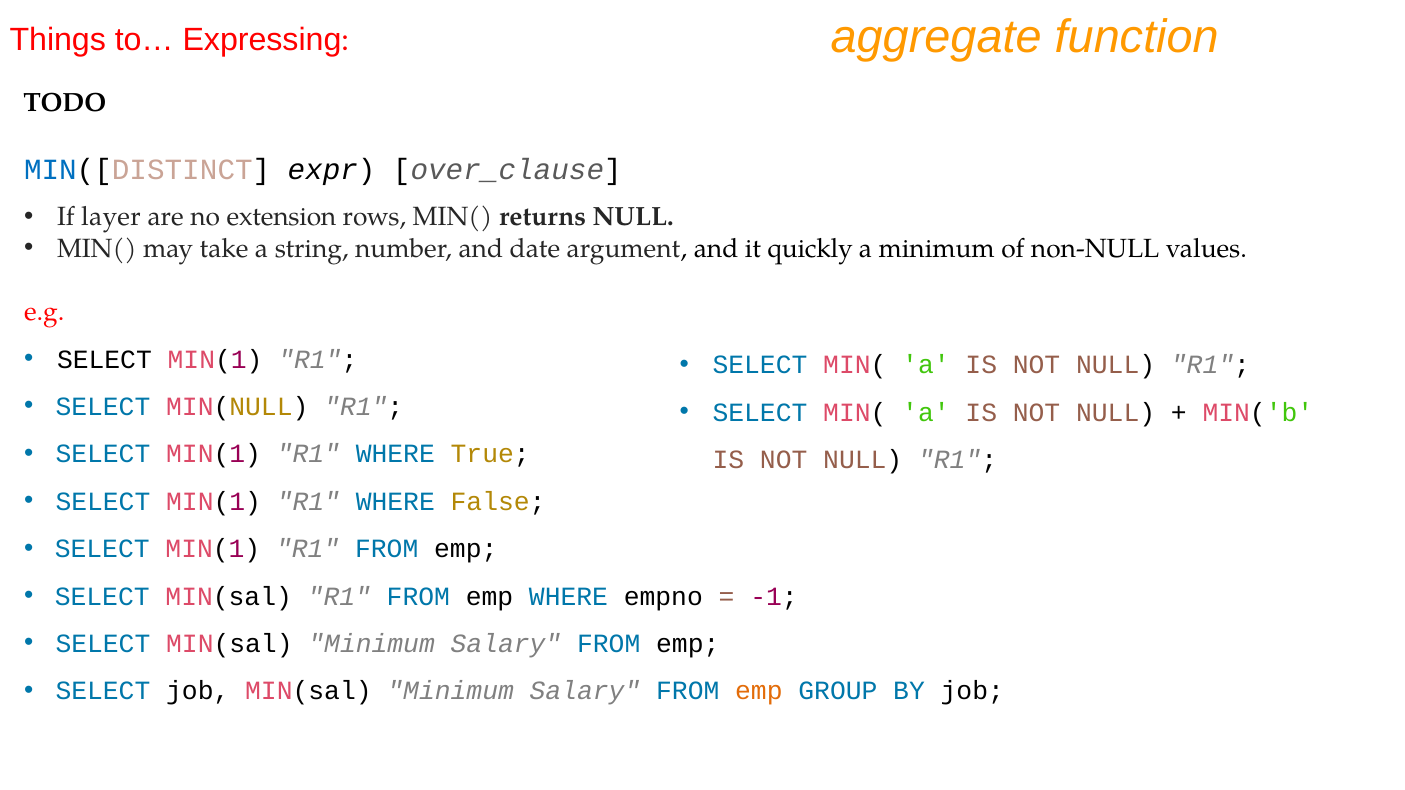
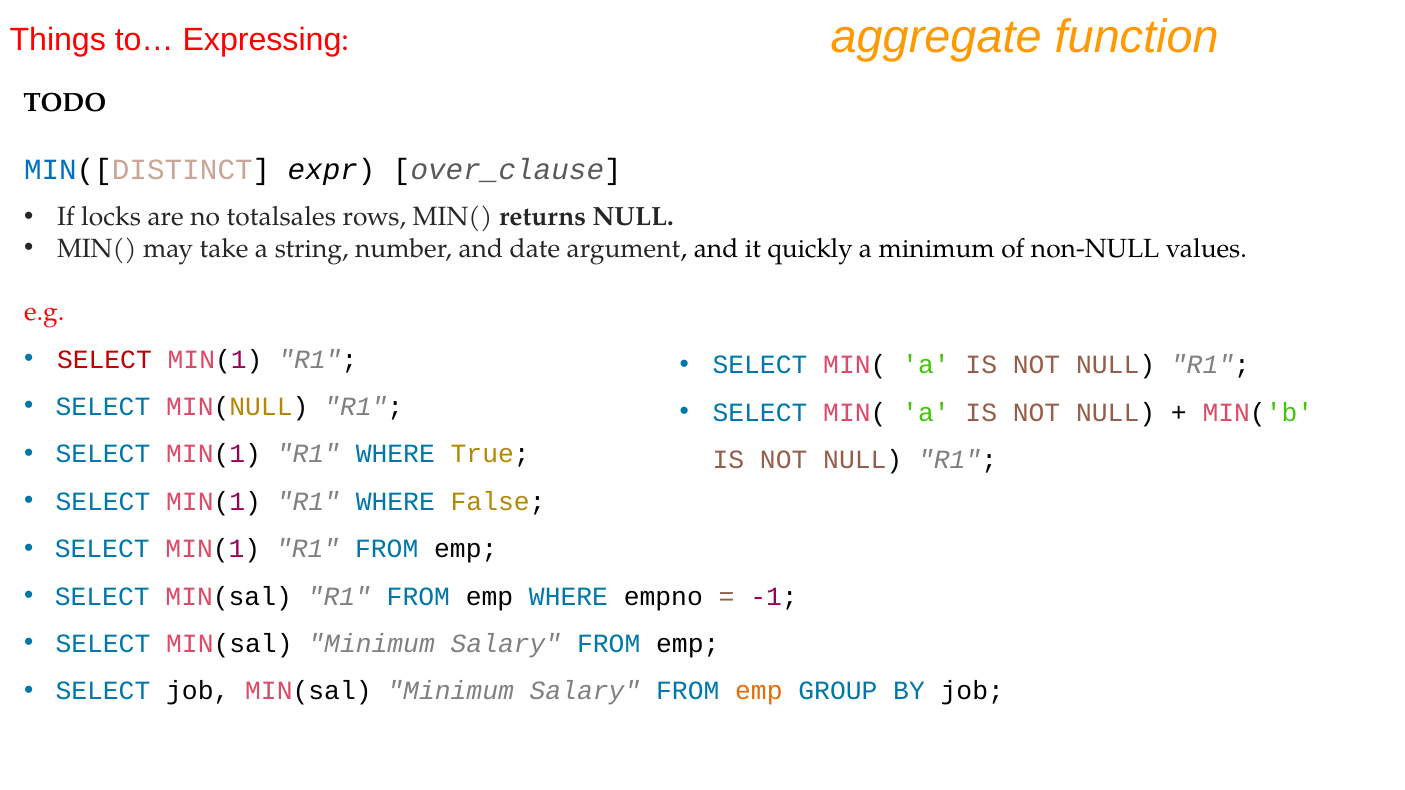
layer: layer -> locks
extension: extension -> totalsales
SELECT at (104, 359) colour: black -> red
